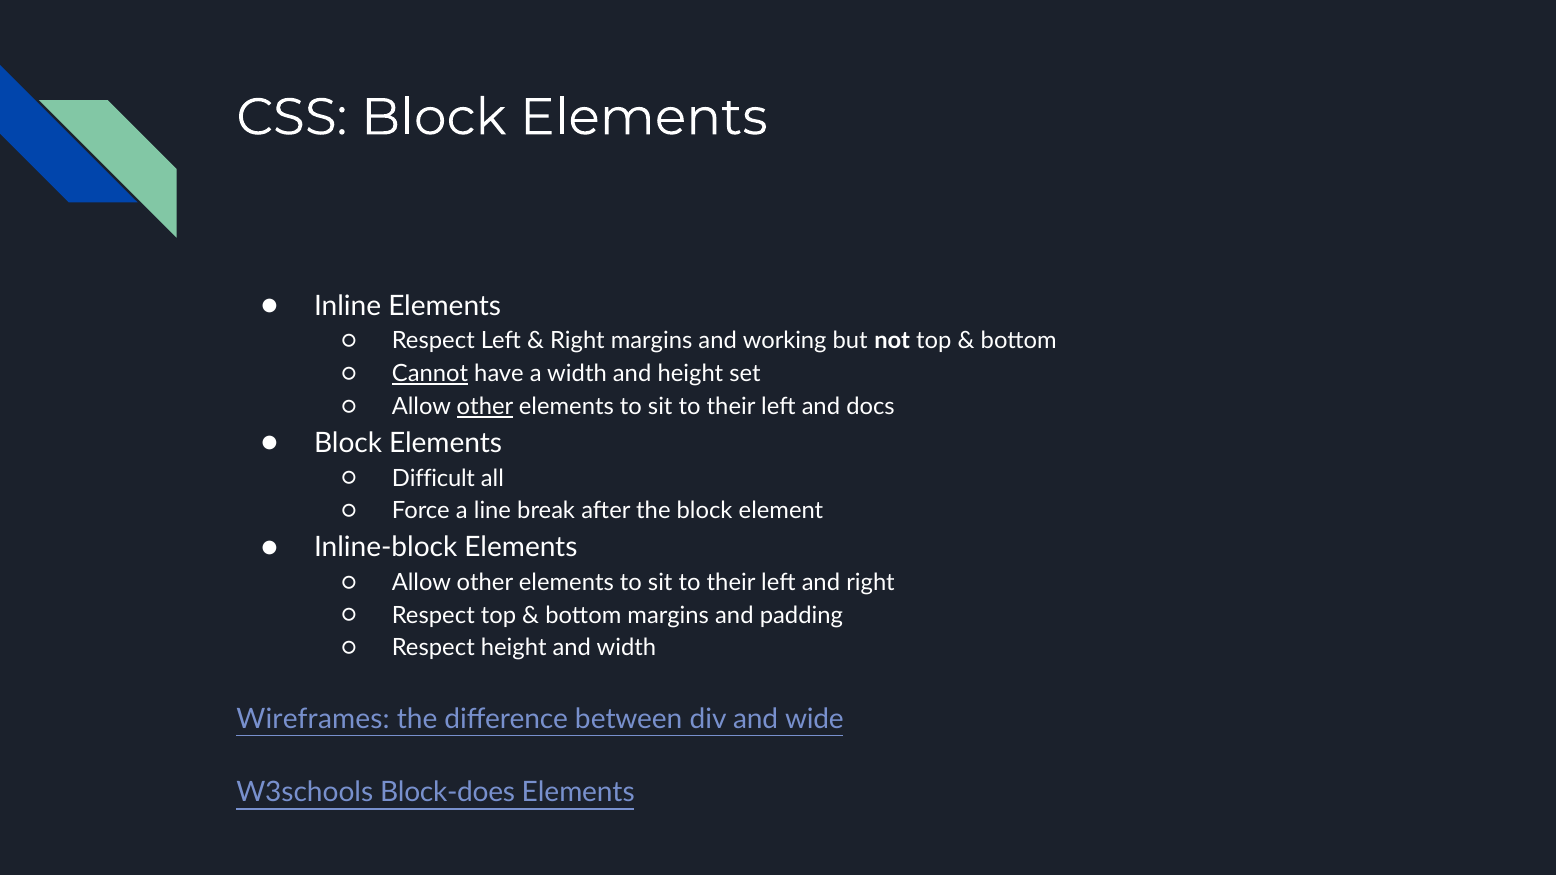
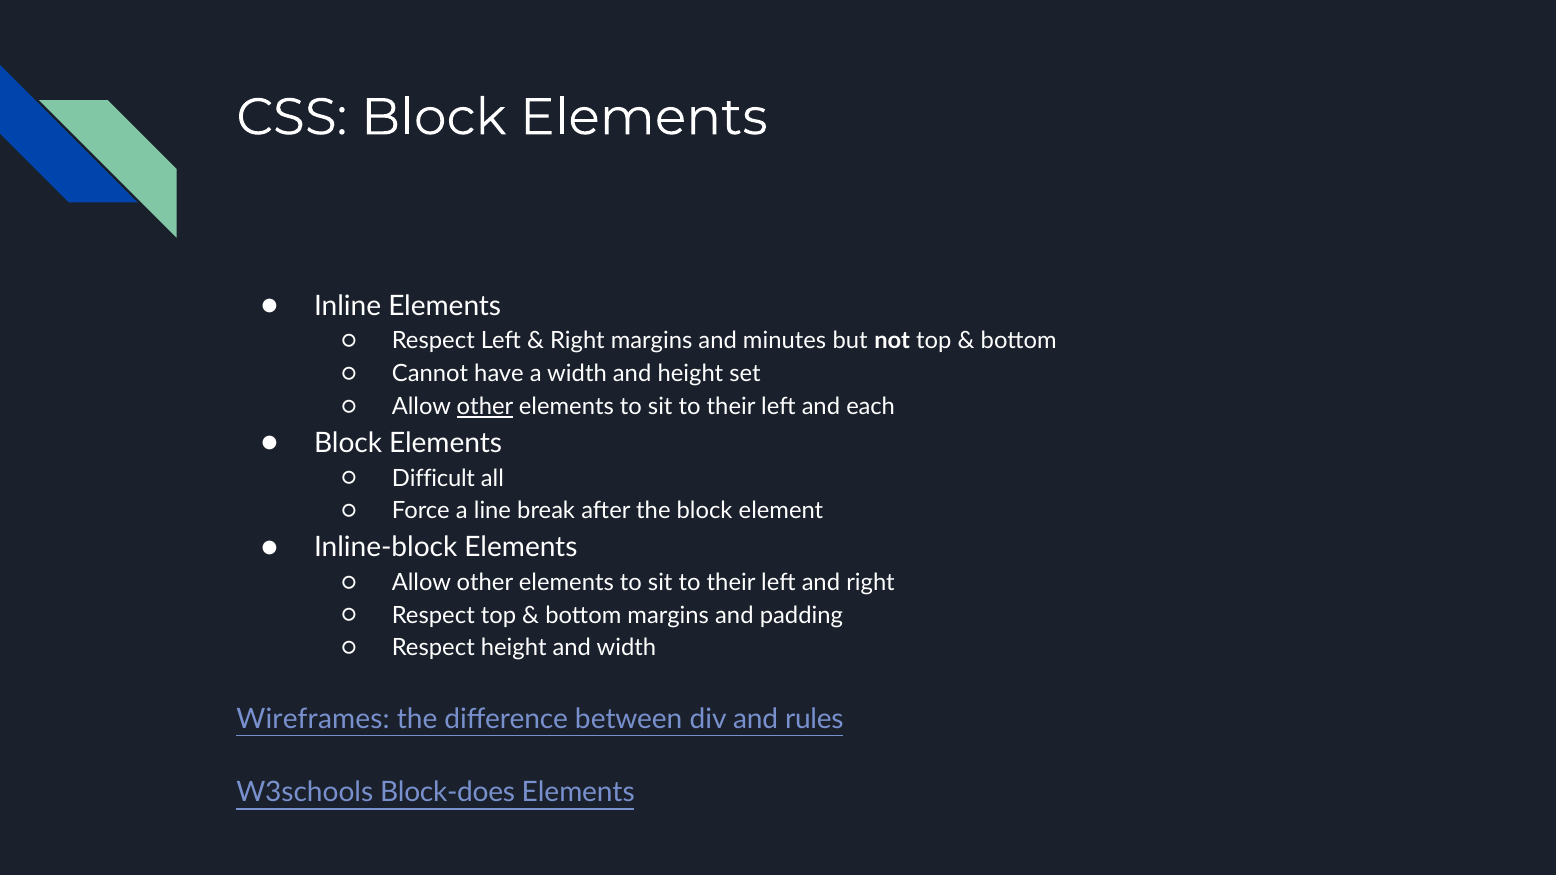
working: working -> minutes
Cannot underline: present -> none
docs: docs -> each
wide: wide -> rules
